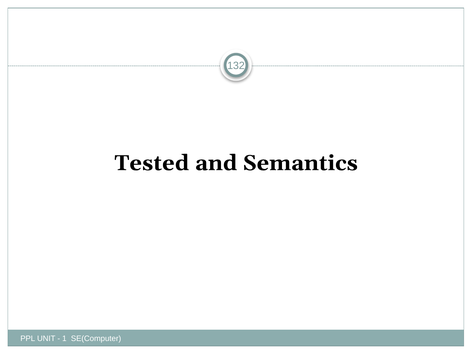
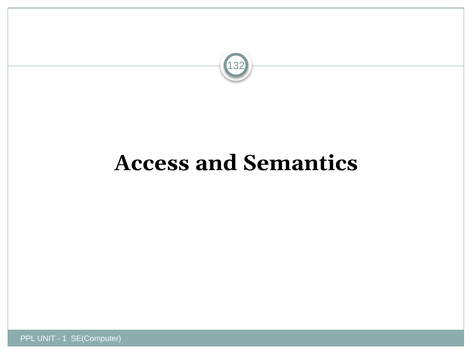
Tested: Tested -> Access
